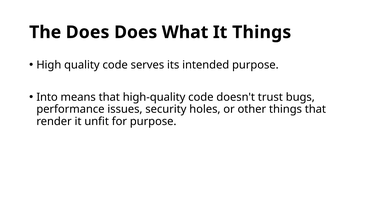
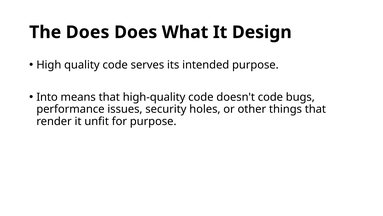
It Things: Things -> Design
doesn't trust: trust -> code
